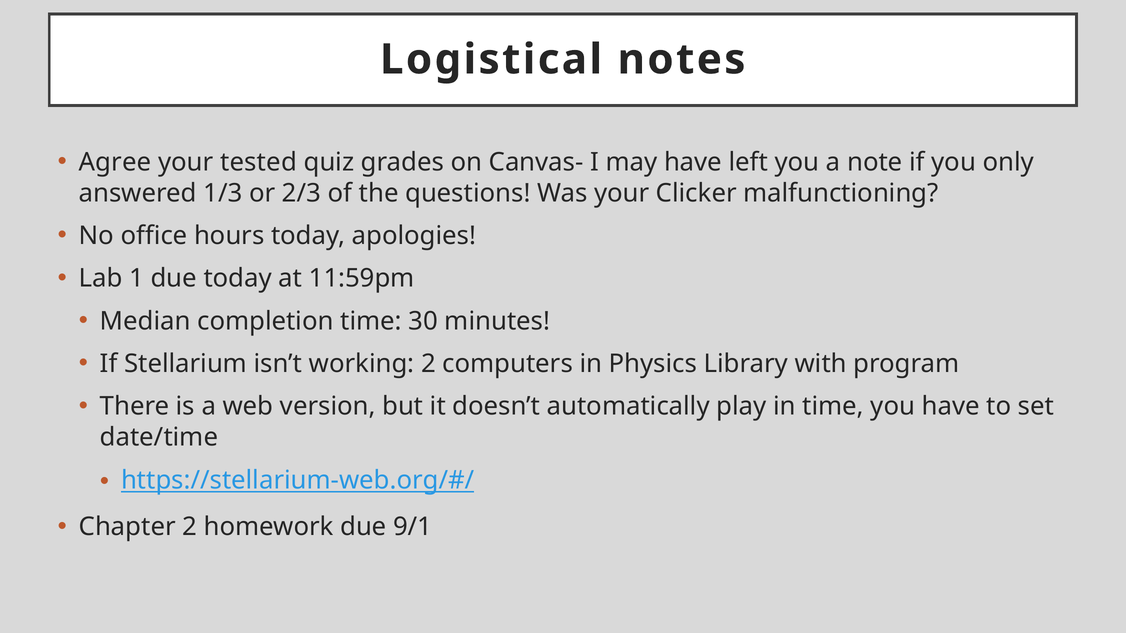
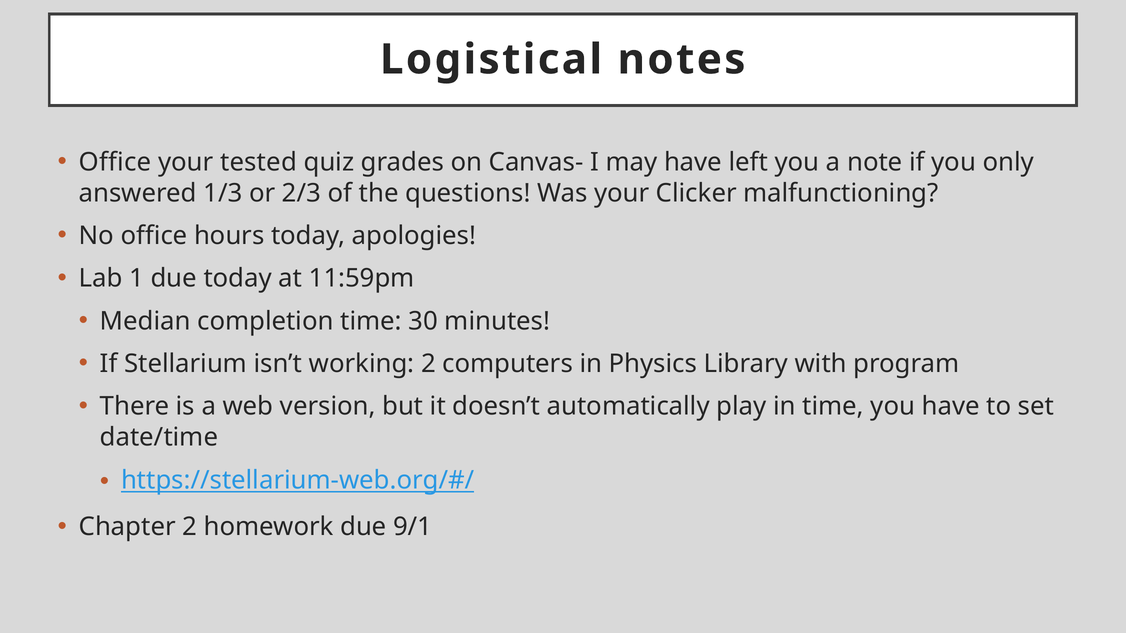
Agree at (115, 162): Agree -> Office
